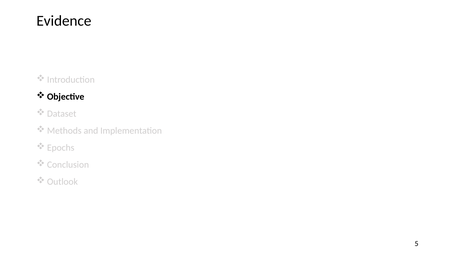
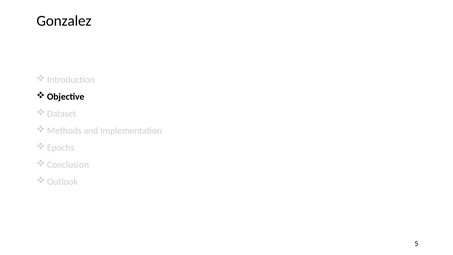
Evidence: Evidence -> Gonzalez
